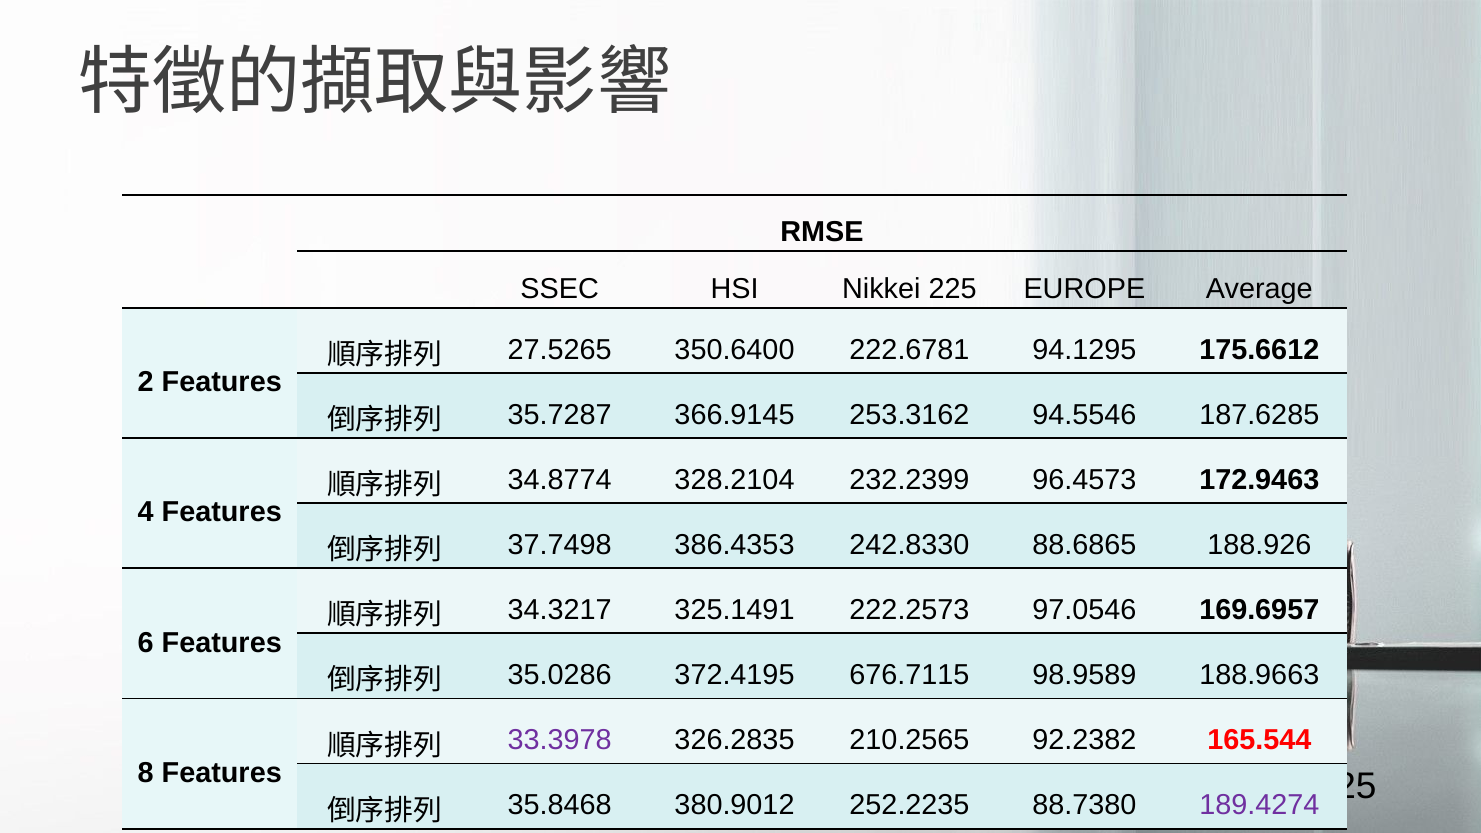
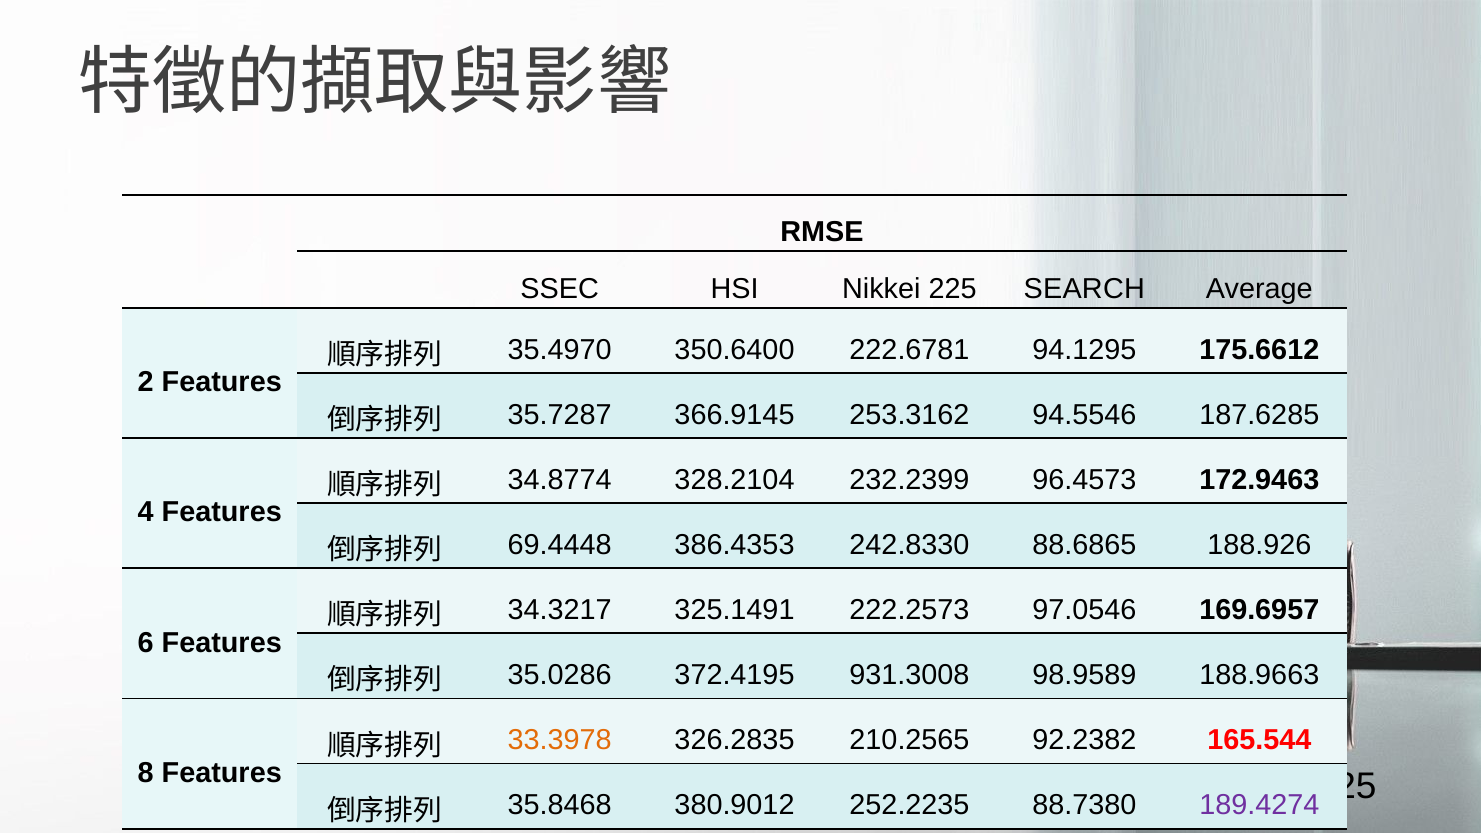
EUROPE: EUROPE -> SEARCH
27.5265: 27.5265 -> 35.4970
37.7498: 37.7498 -> 69.4448
676.7115: 676.7115 -> 931.3008
33.3978 colour: purple -> orange
